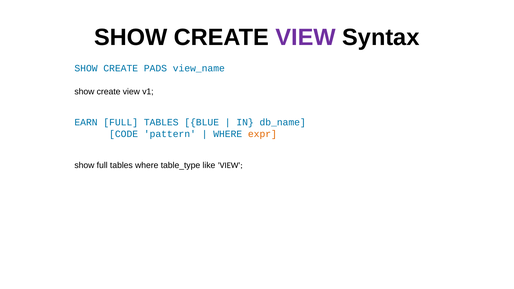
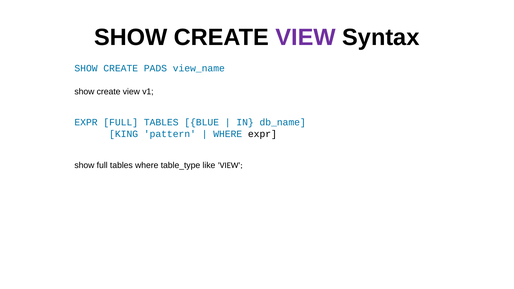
EARN at (86, 122): EARN -> EXPR
CODE: CODE -> KING
expr at (262, 134) colour: orange -> black
